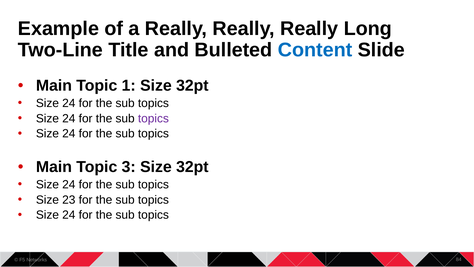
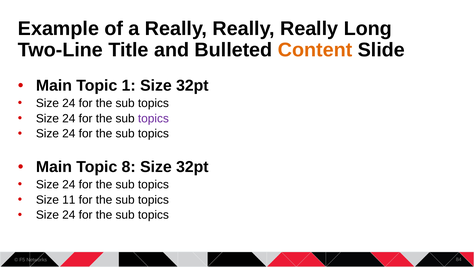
Content colour: blue -> orange
3: 3 -> 8
23: 23 -> 11
